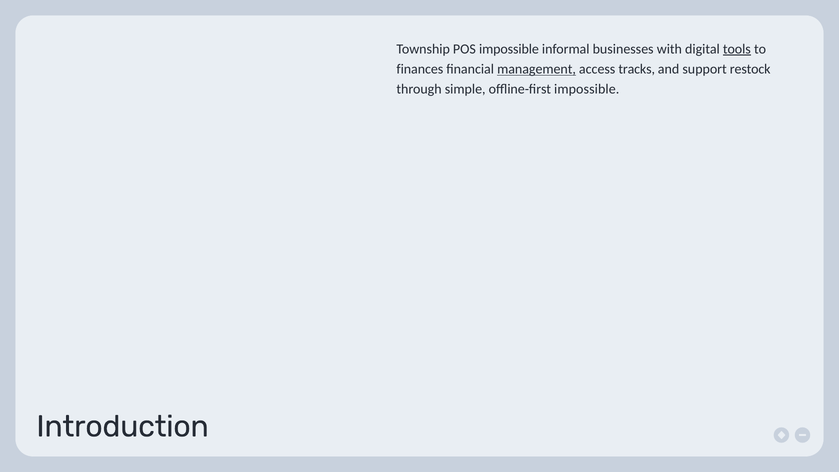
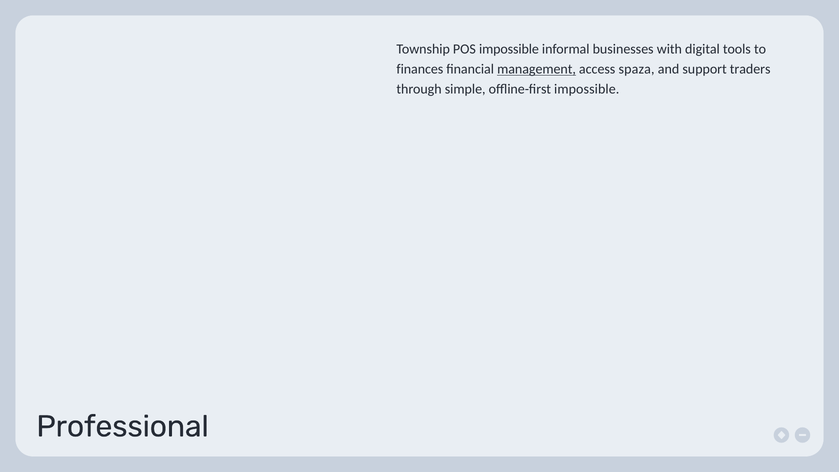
tools underline: present -> none
tracks: tracks -> spaza
restock: restock -> traders
Introduction: Introduction -> Professional
